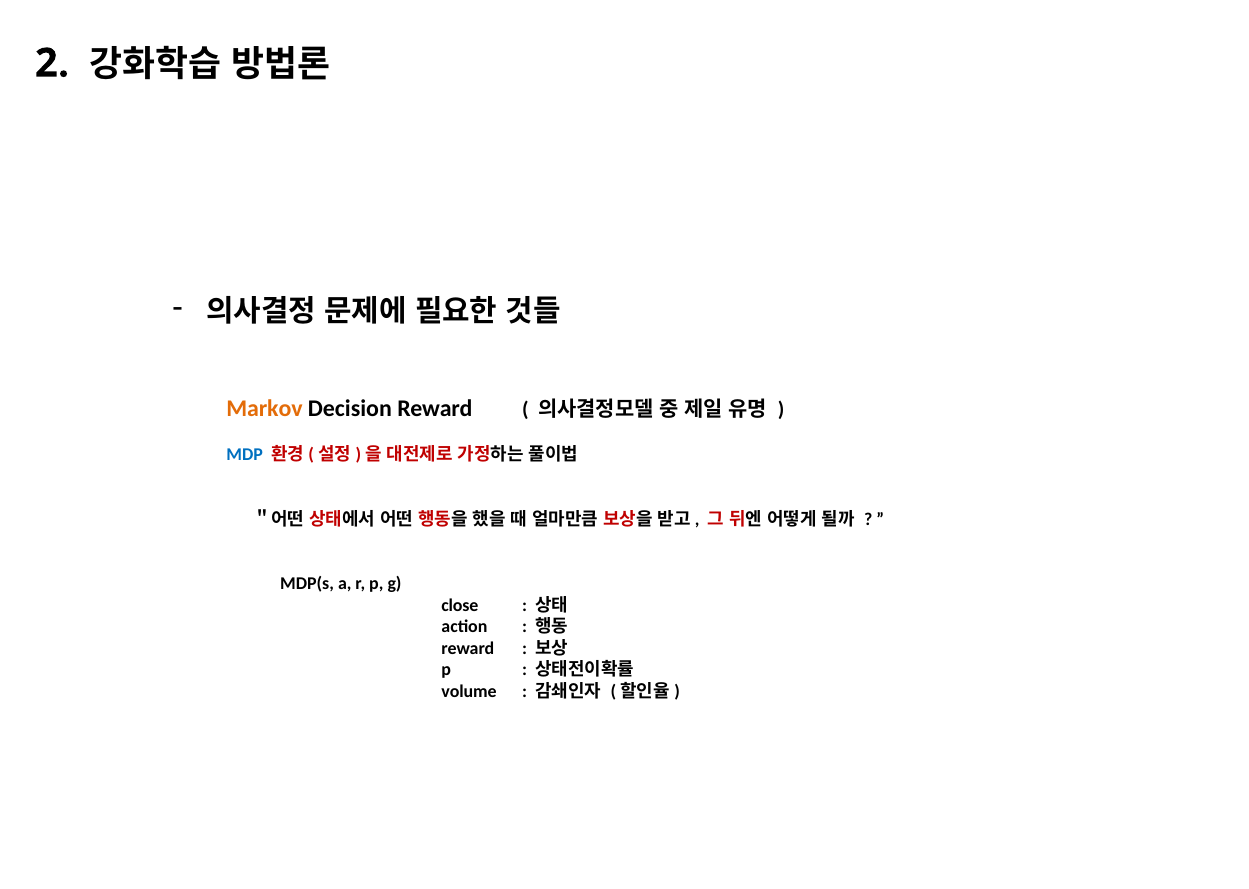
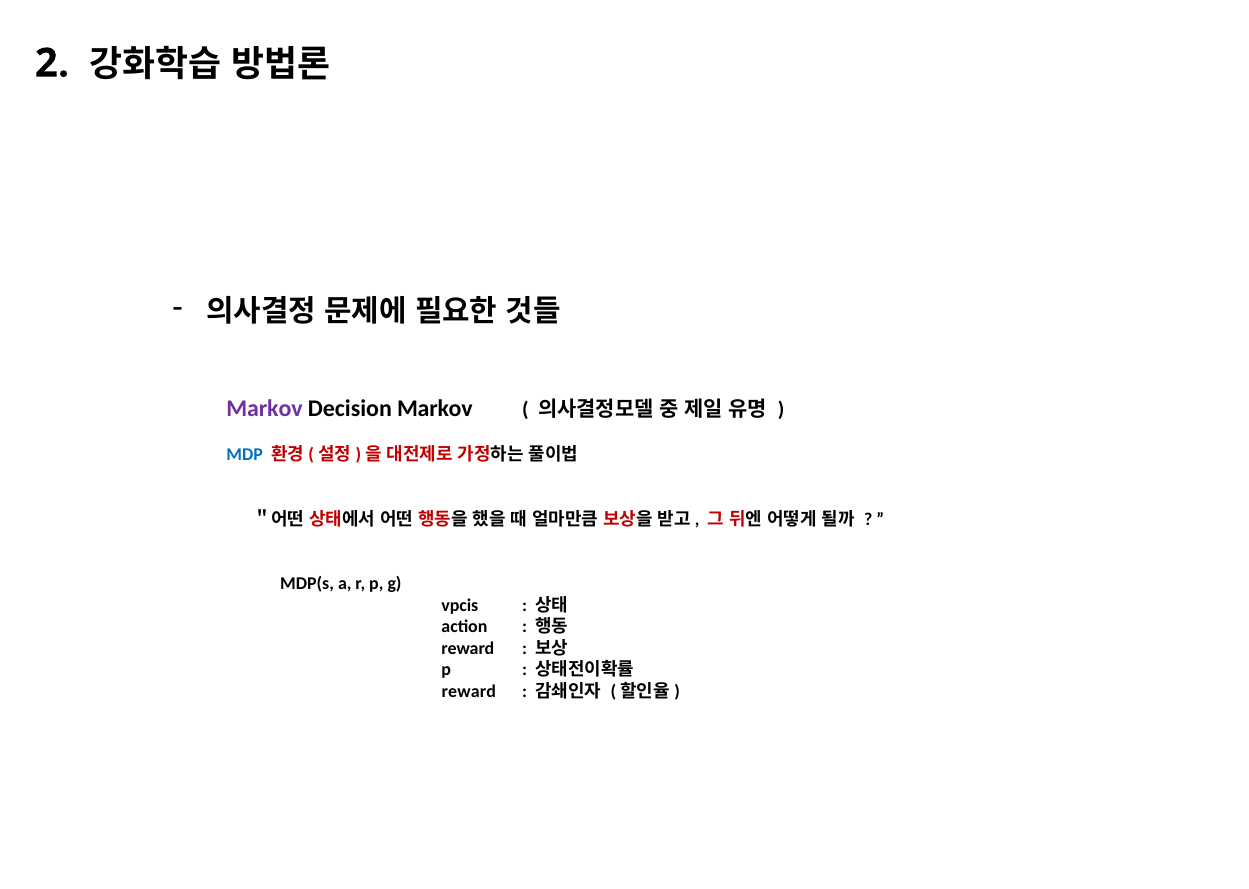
Markov at (264, 408) colour: orange -> purple
Decision Reward: Reward -> Markov
close: close -> vpcis
volume at (469, 691): volume -> reward
